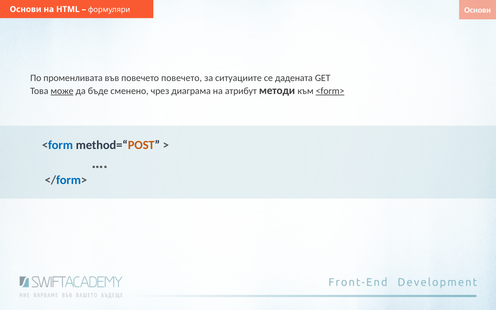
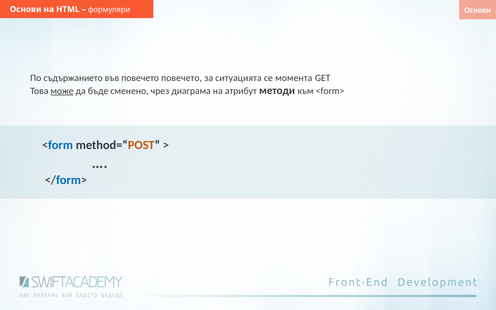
променливата: променливата -> съдържанието
ситуациите: ситуациите -> ситуацията
дадената: дадената -> момента
<form> underline: present -> none
